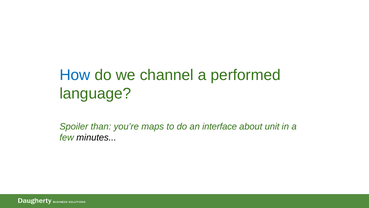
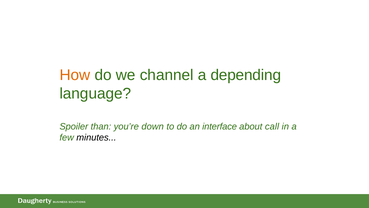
How colour: blue -> orange
performed: performed -> depending
maps: maps -> down
unit: unit -> call
